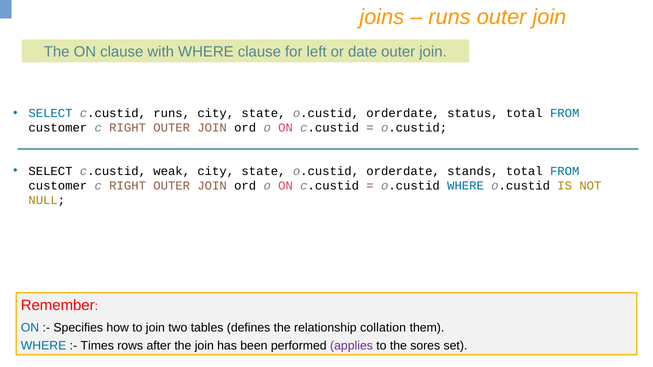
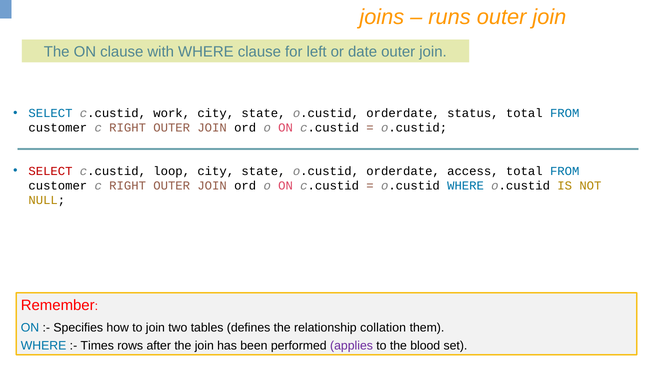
c.custid runs: runs -> work
SELECT at (50, 171) colour: black -> red
weak: weak -> loop
stands: stands -> access
sores: sores -> blood
